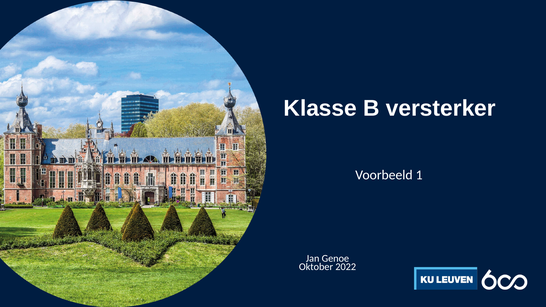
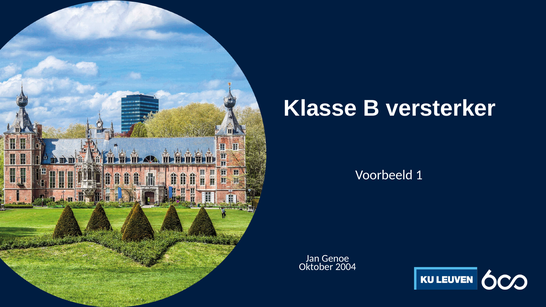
2022: 2022 -> 2004
